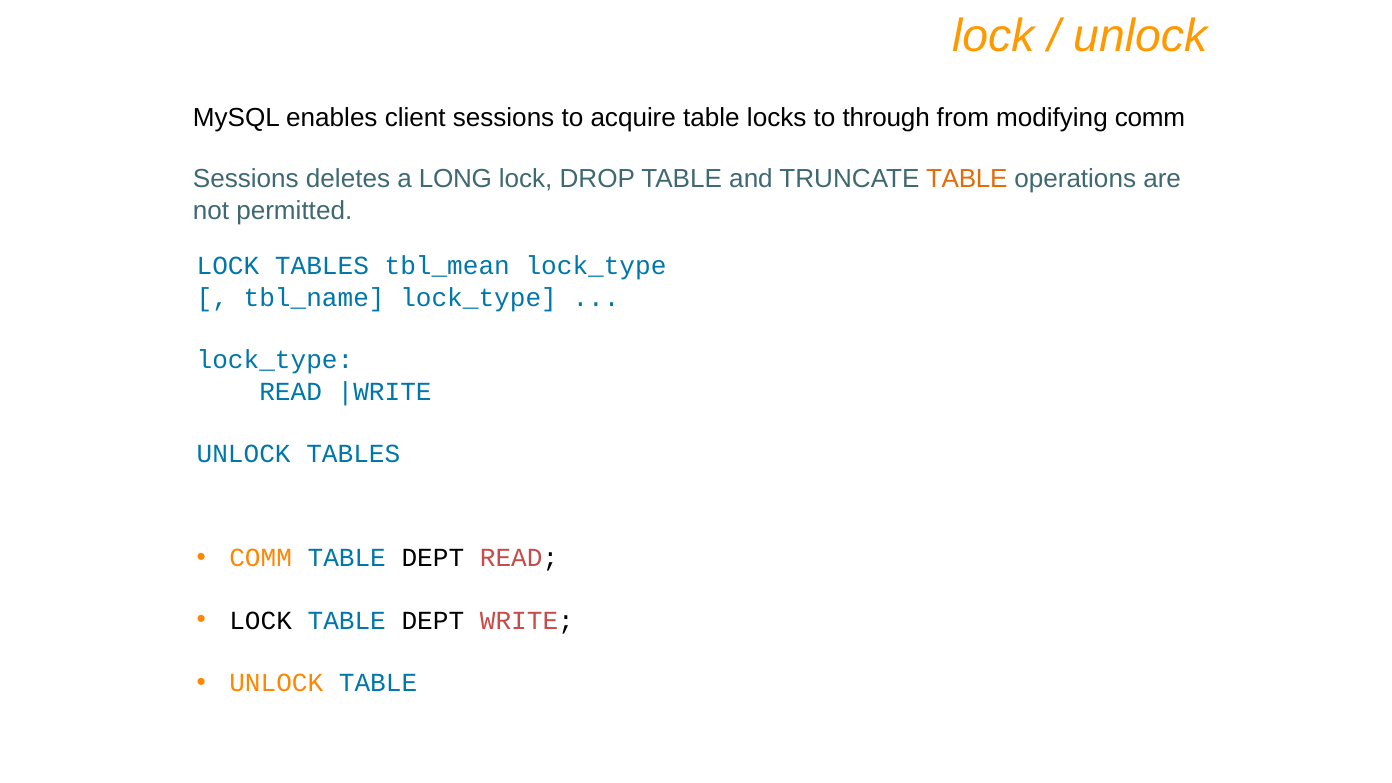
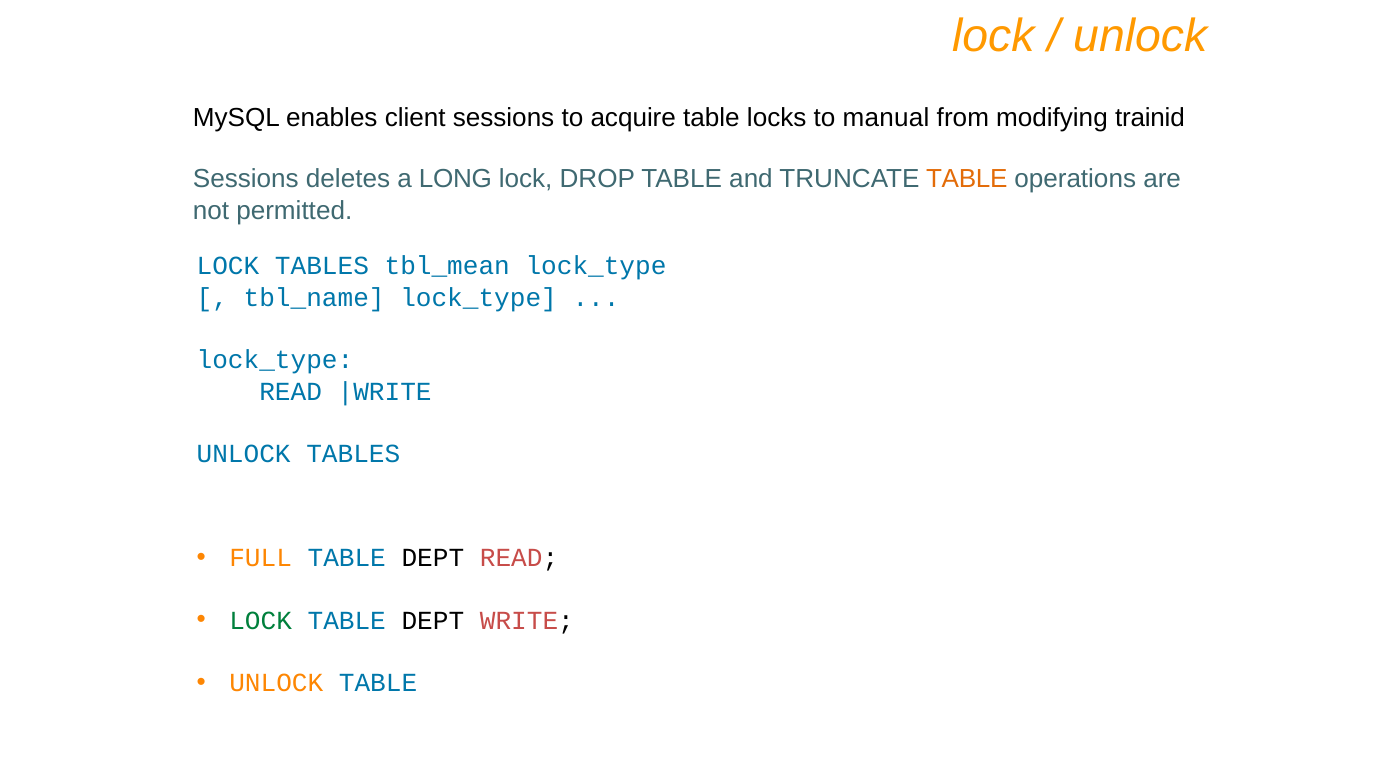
through: through -> manual
modifying comm: comm -> trainid
COMM at (261, 558): COMM -> FULL
LOCK at (261, 620) colour: black -> green
